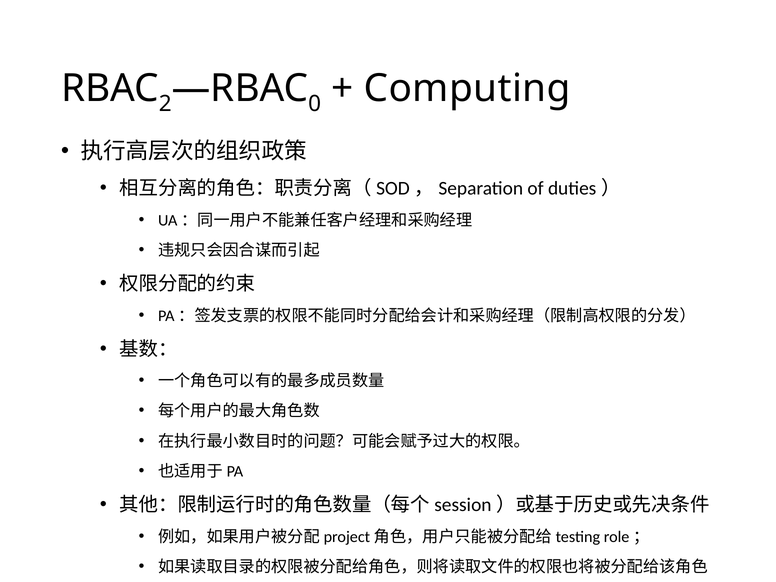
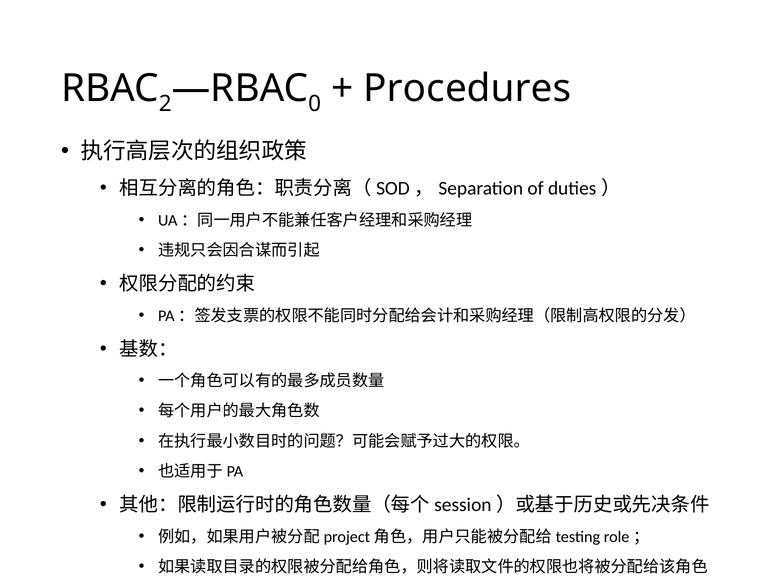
Computing: Computing -> Procedures
